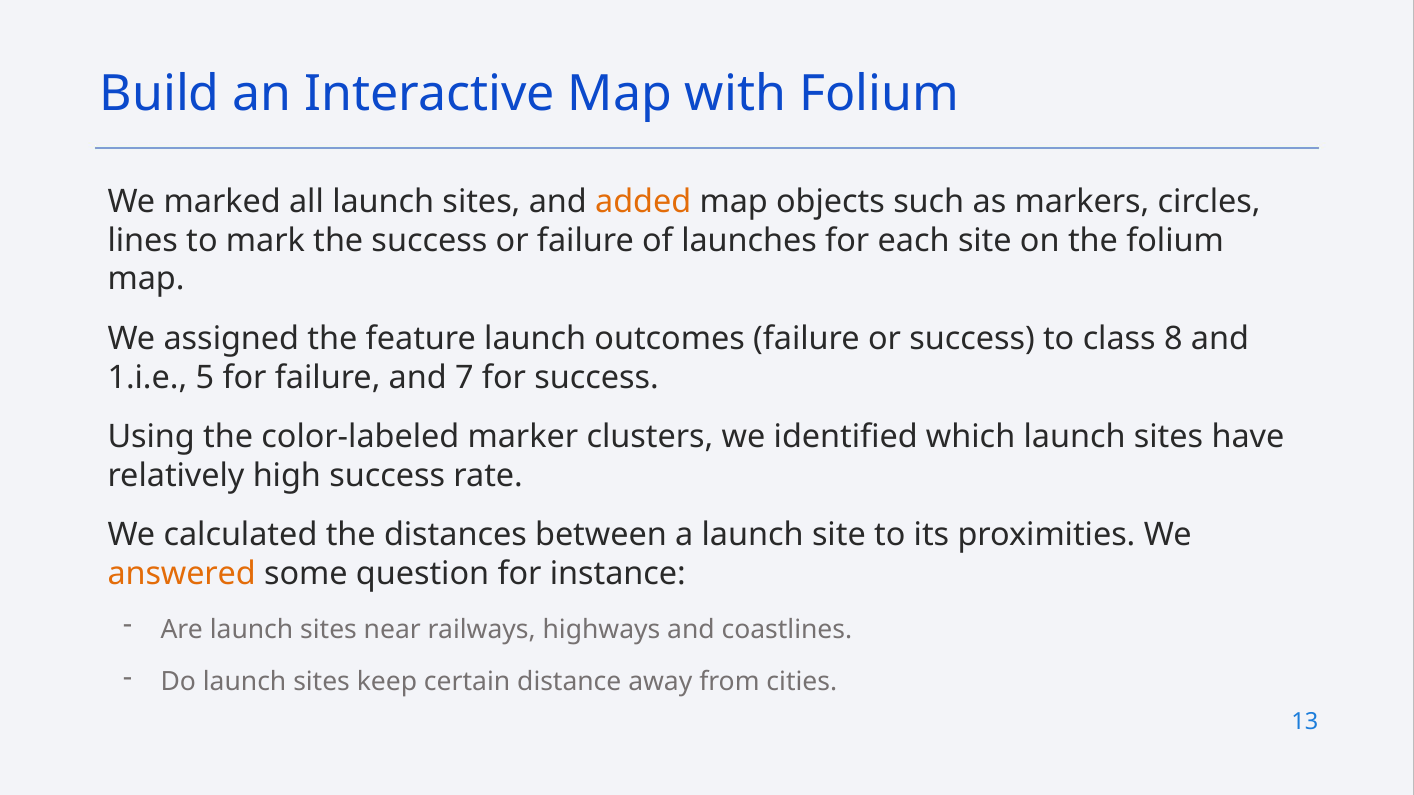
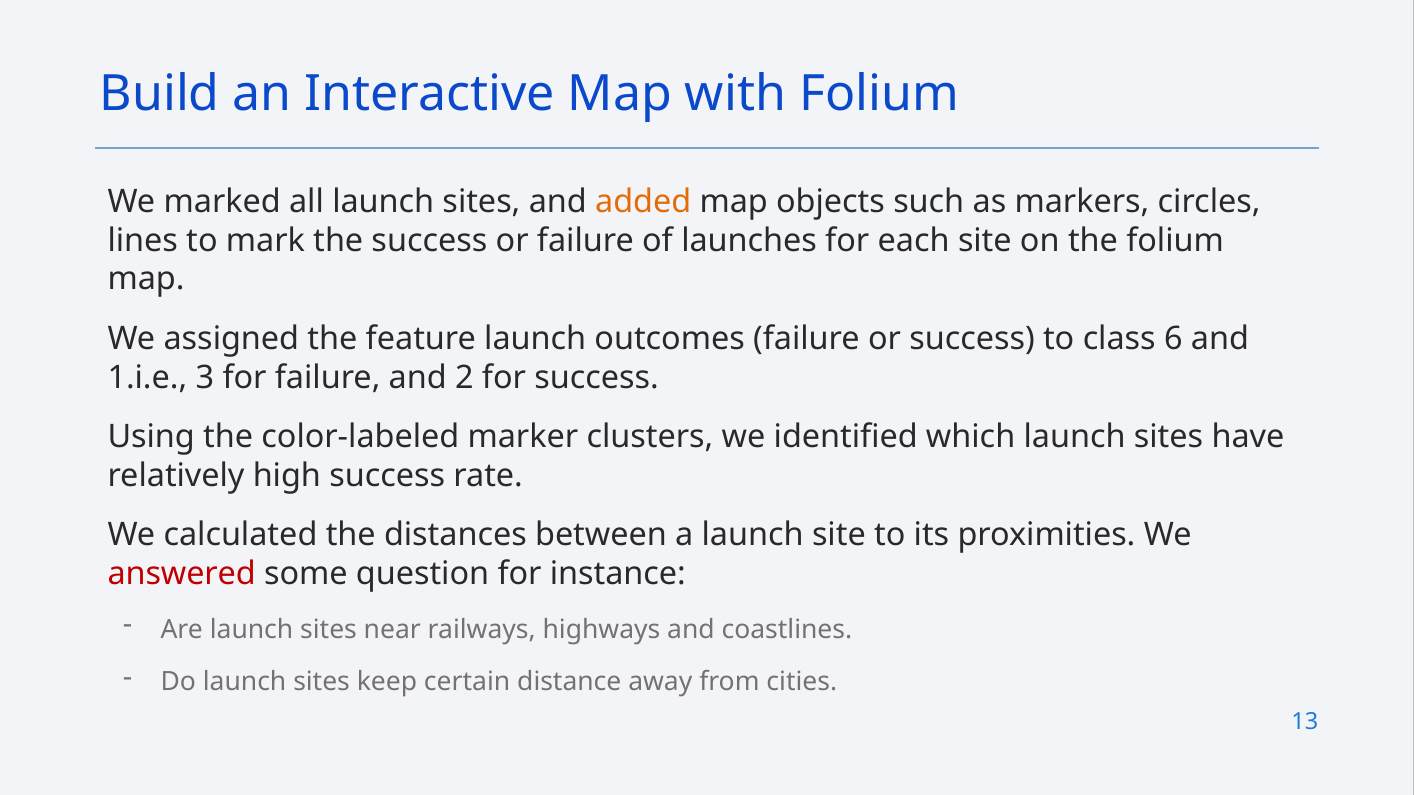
8: 8 -> 6
5: 5 -> 3
7: 7 -> 2
answered colour: orange -> red
